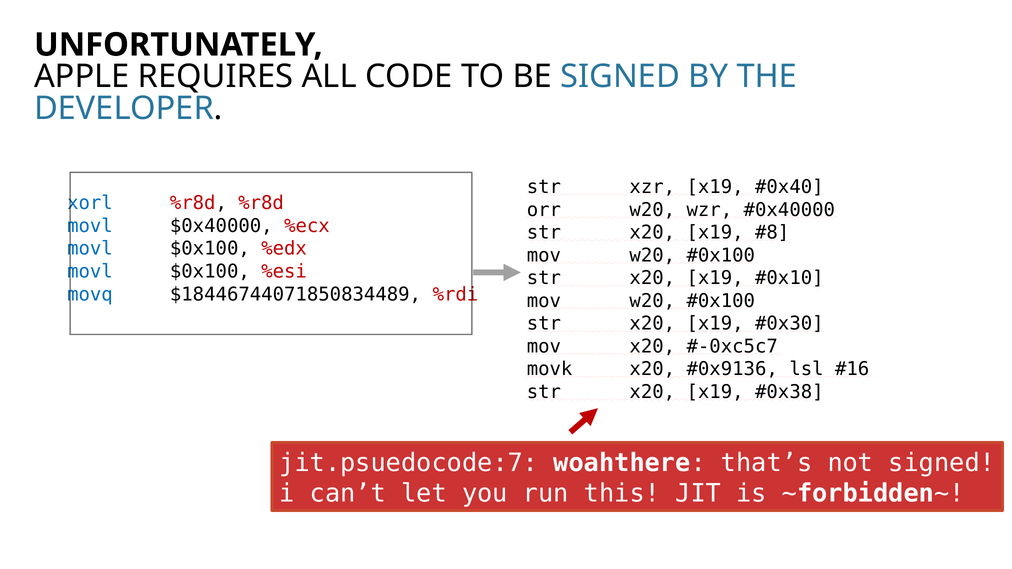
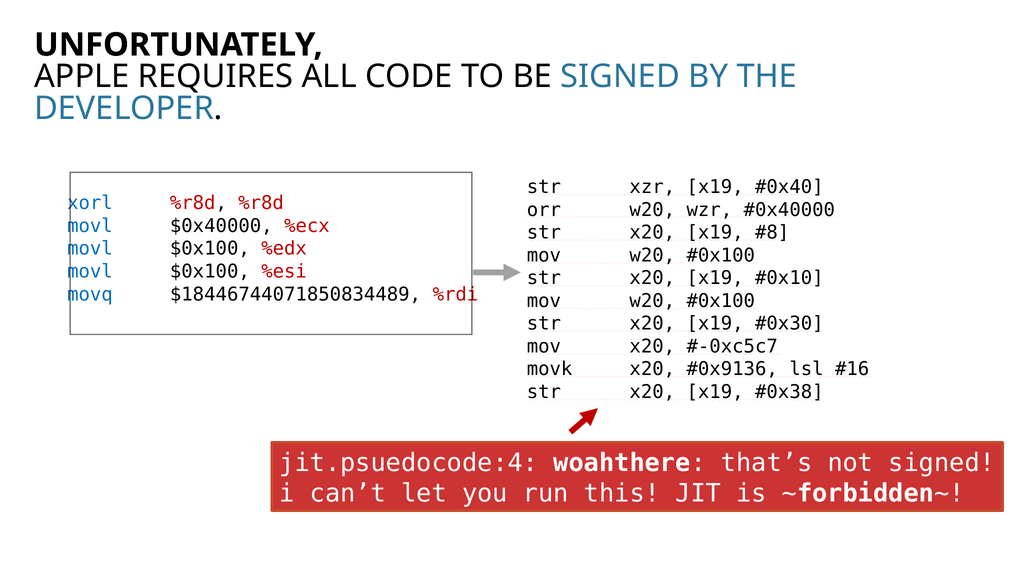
jit.psuedocode:7: jit.psuedocode:7 -> jit.psuedocode:4
